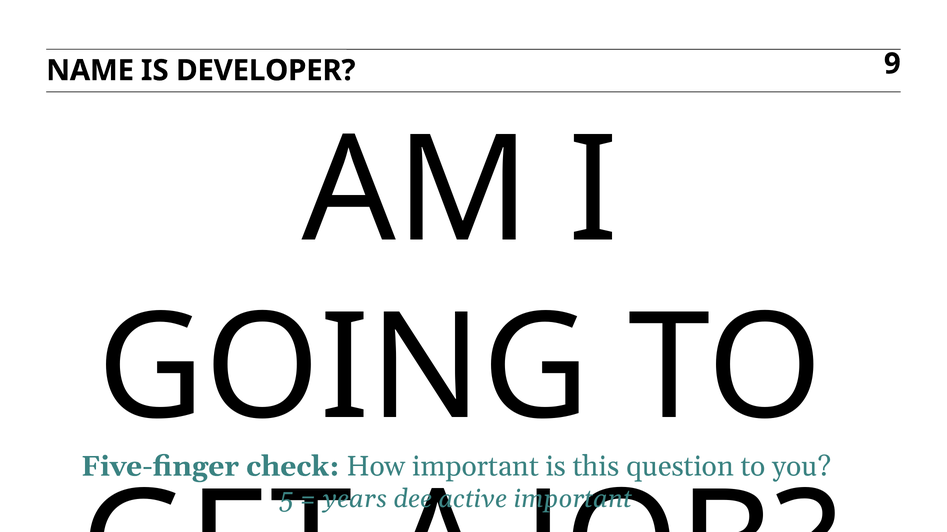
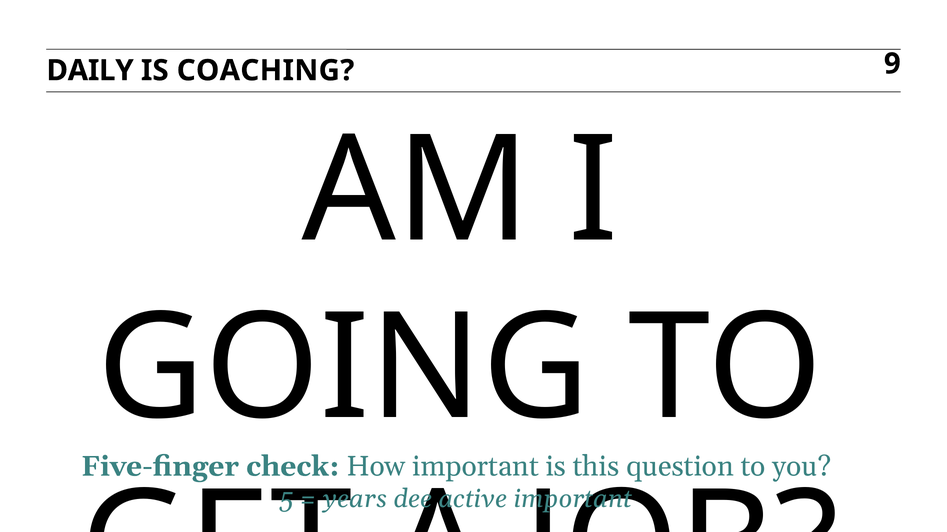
NAME: NAME -> DAILY
DEVELOPER: DEVELOPER -> COACHING
